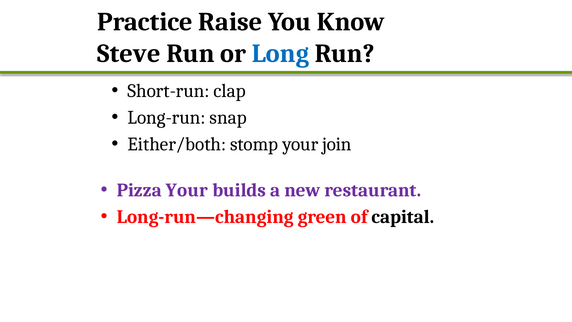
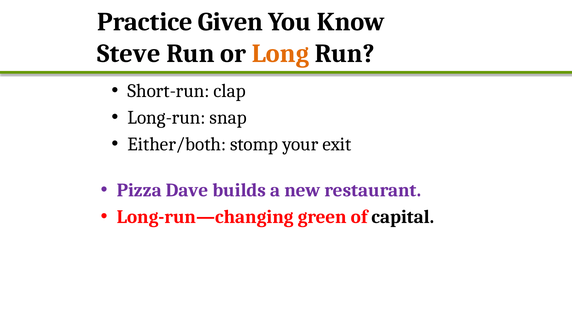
Raise: Raise -> Given
Long colour: blue -> orange
join: join -> exit
Pizza Your: Your -> Dave
